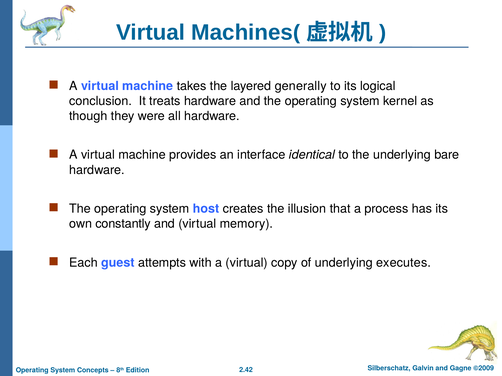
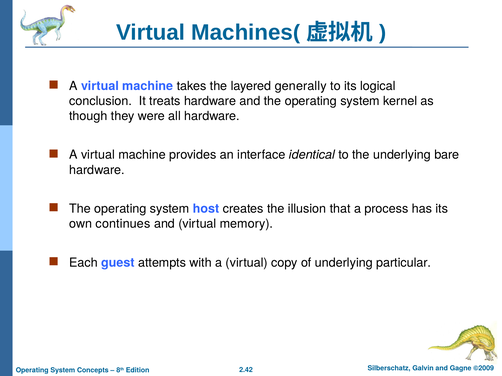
constantly: constantly -> continues
executes: executes -> particular
